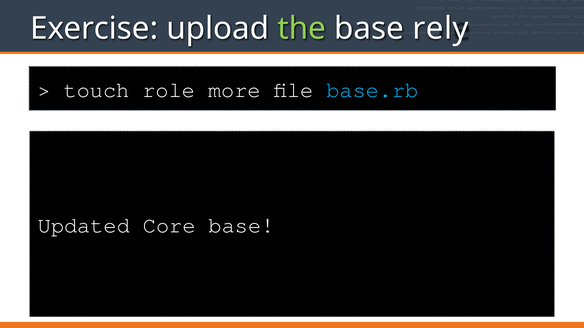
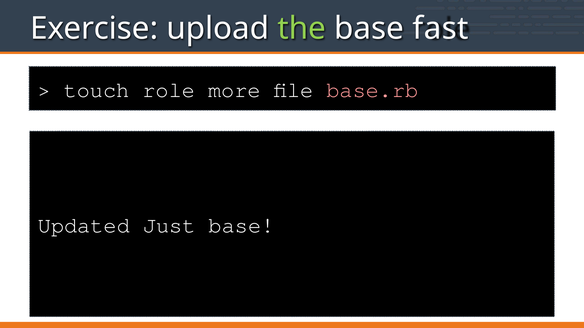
rely: rely -> fast
base.rb colour: light blue -> pink
Core: Core -> Just
